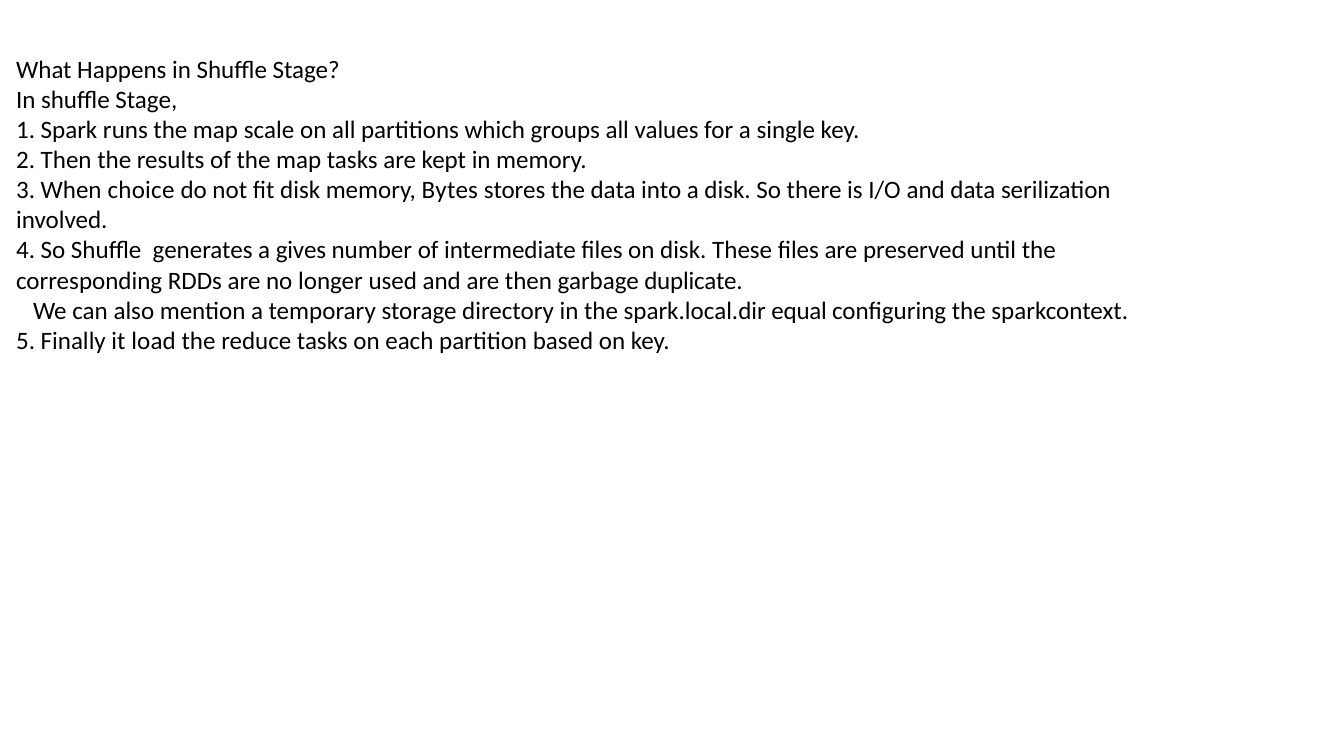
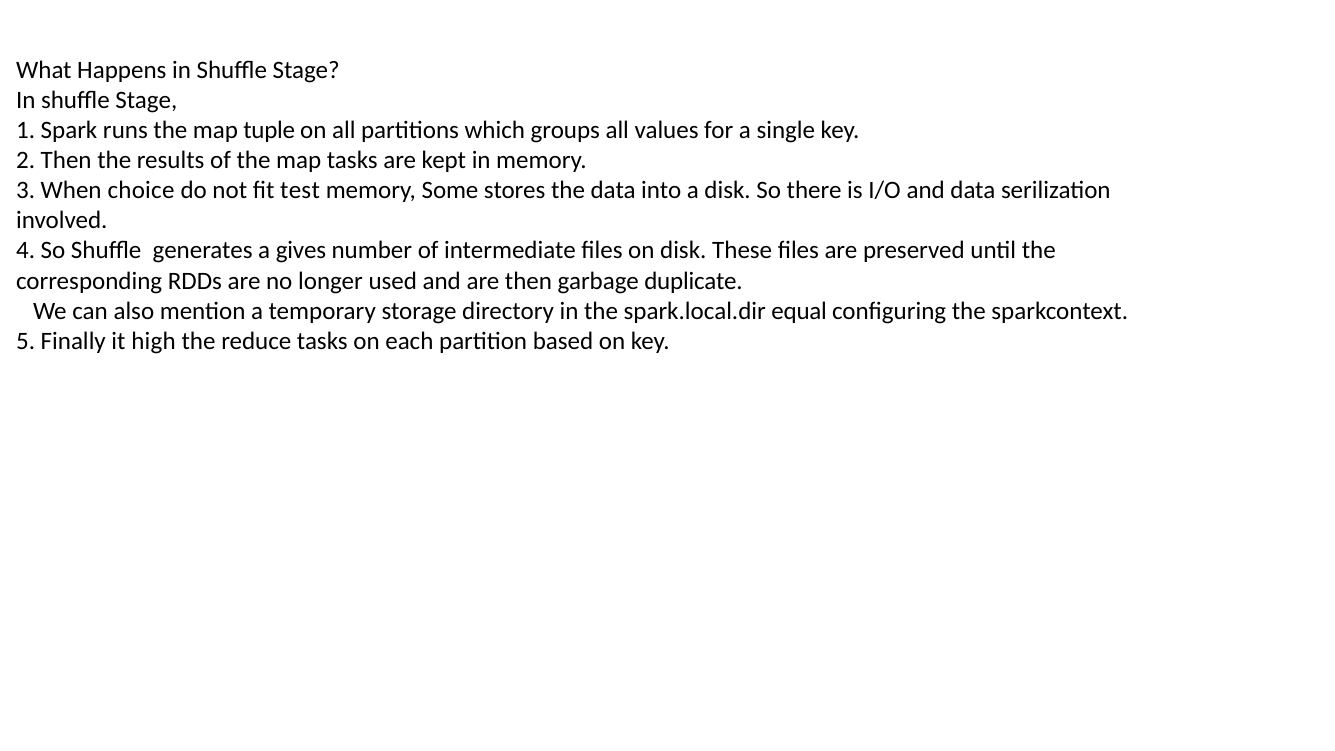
scale: scale -> tuple
fit disk: disk -> test
Bytes: Bytes -> Some
load: load -> high
